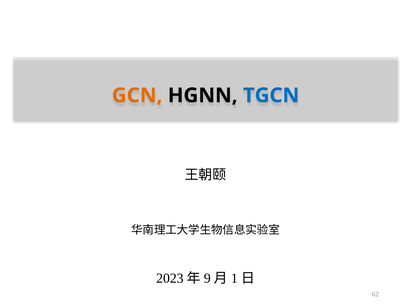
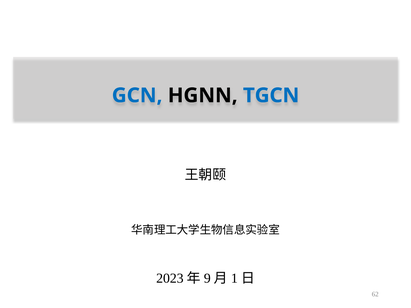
GCN colour: orange -> blue
